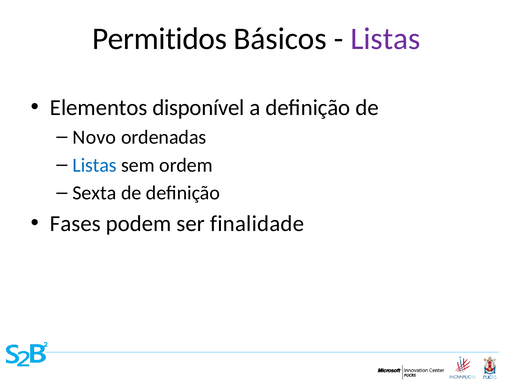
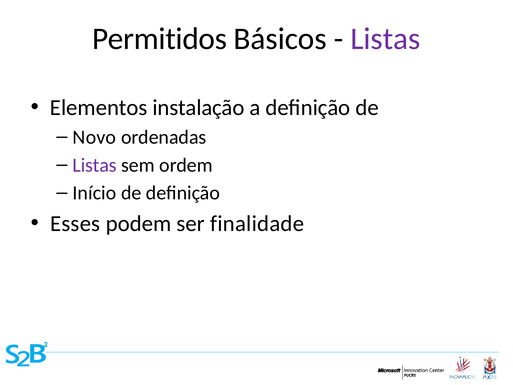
disponível: disponível -> instalação
Listas at (95, 165) colour: blue -> purple
Sexta: Sexta -> Início
Fases: Fases -> Esses
